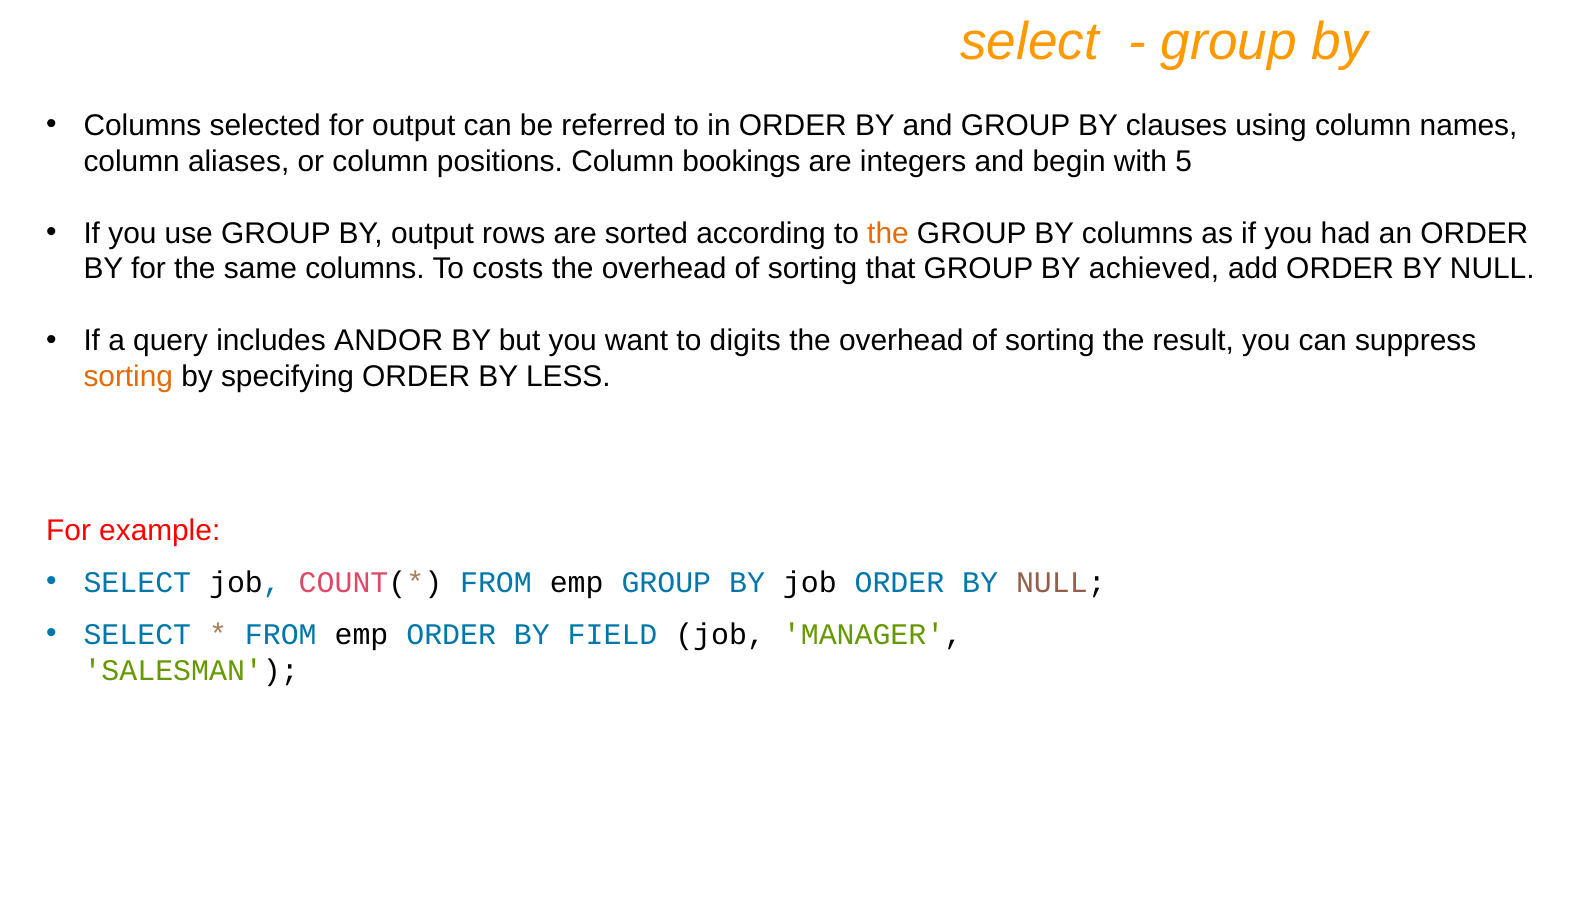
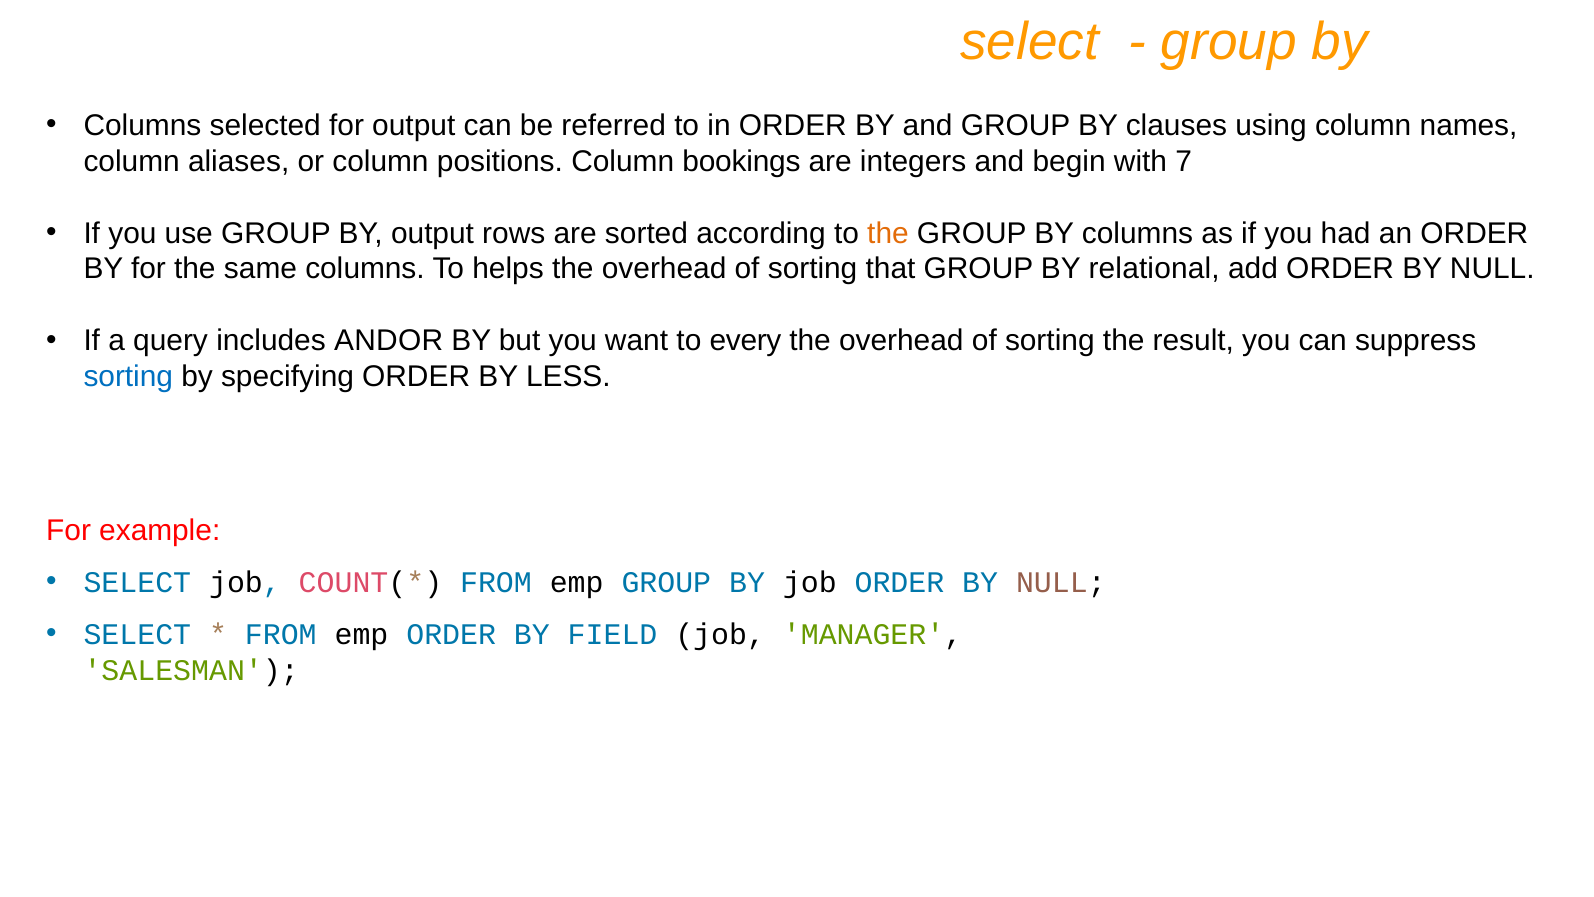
5: 5 -> 7
costs: costs -> helps
achieved: achieved -> relational
digits: digits -> every
sorting at (128, 377) colour: orange -> blue
